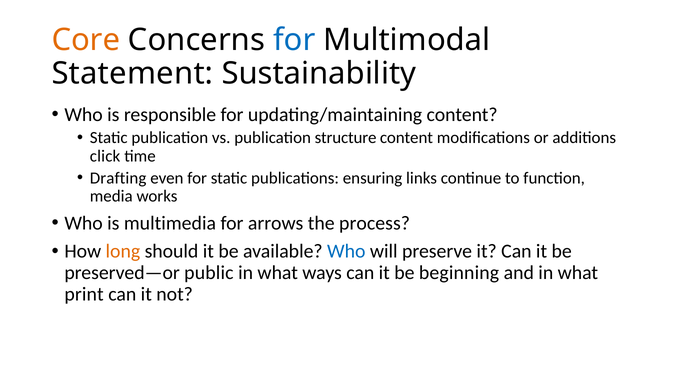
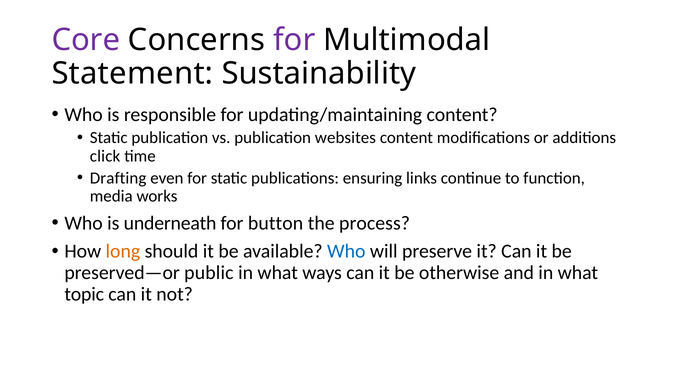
Core colour: orange -> purple
for at (294, 40) colour: blue -> purple
structure: structure -> websites
multimedia: multimedia -> underneath
arrows: arrows -> button
beginning: beginning -> otherwise
print: print -> topic
